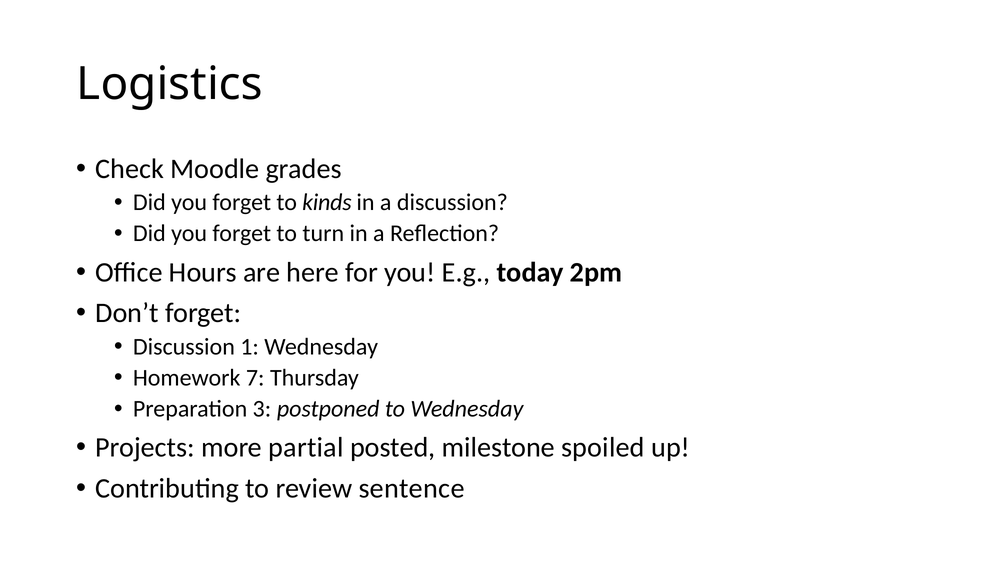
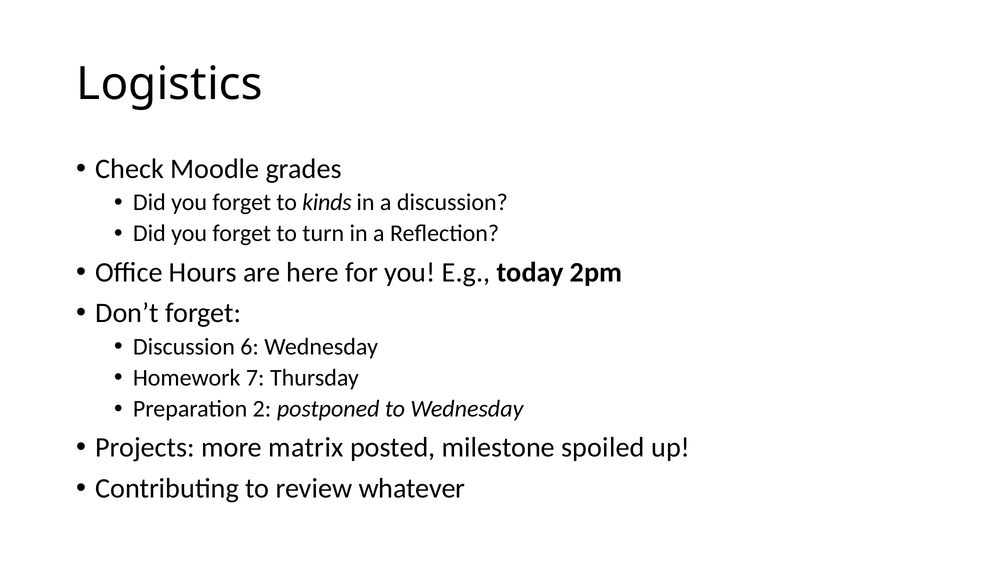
1: 1 -> 6
3: 3 -> 2
partial: partial -> matrix
sentence: sentence -> whatever
